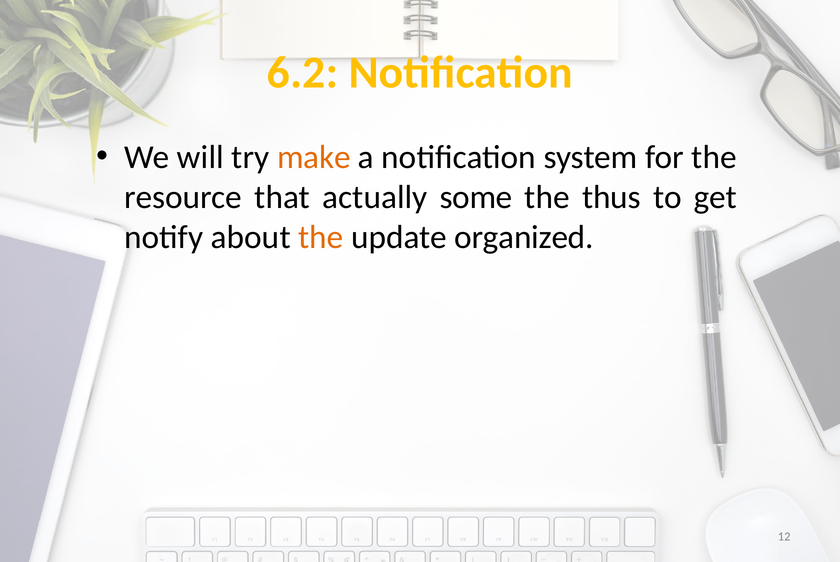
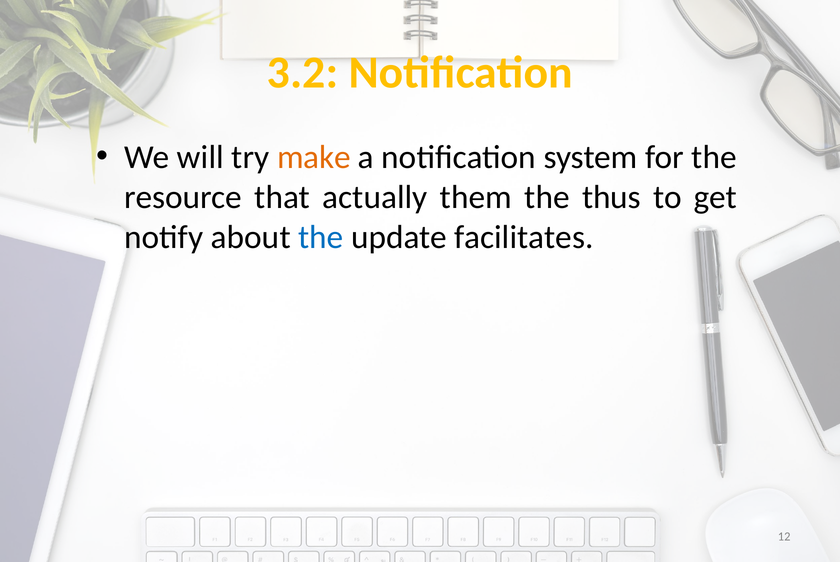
6.2: 6.2 -> 3.2
some: some -> them
the at (321, 237) colour: orange -> blue
organized: organized -> facilitates
